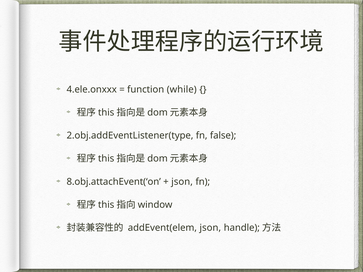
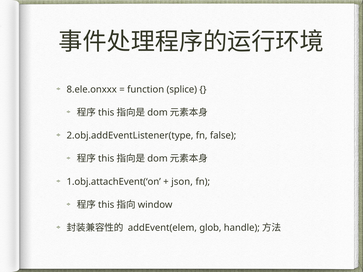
4.ele.onxxx: 4.ele.onxxx -> 8.ele.onxxx
while: while -> splice
8.obj.attachEvent(‘on: 8.obj.attachEvent(‘on -> 1.obj.attachEvent(‘on
addEvent(elem json: json -> glob
